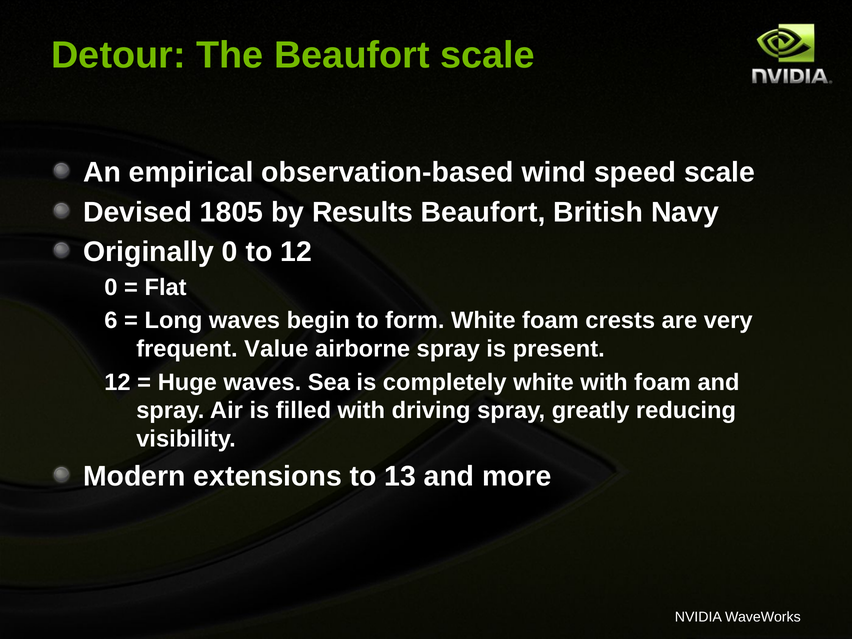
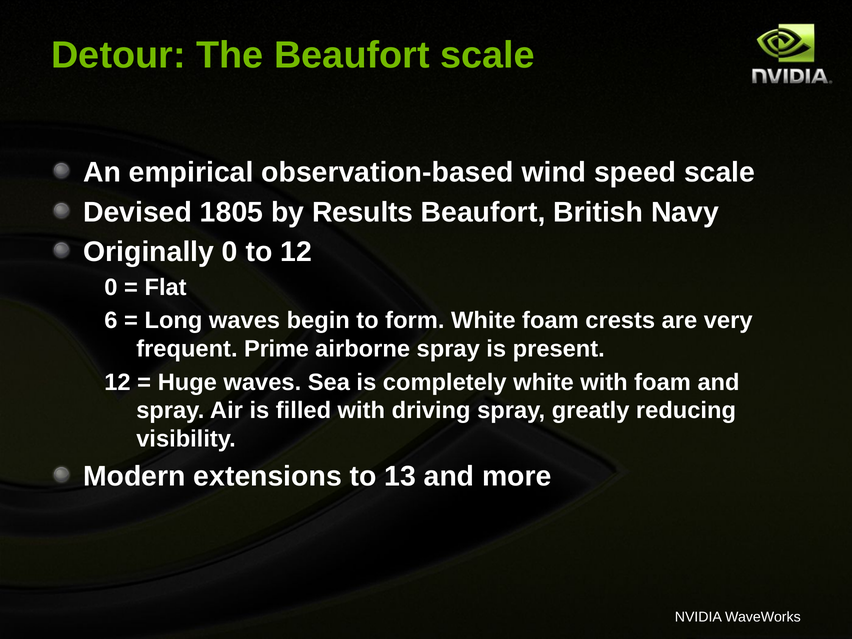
Value: Value -> Prime
